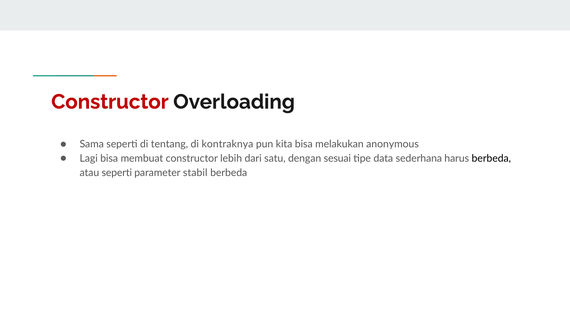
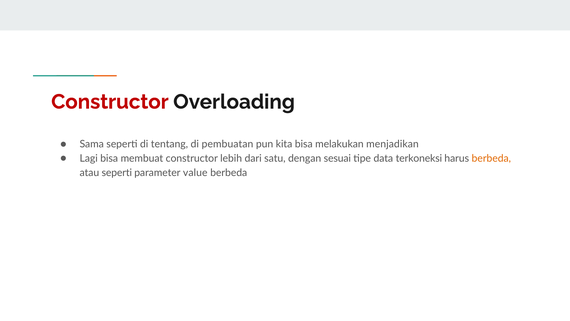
kontraknya: kontraknya -> pembuatan
anonymous: anonymous -> menjadikan
sederhana: sederhana -> terkoneksi
berbeda at (491, 158) colour: black -> orange
stabil: stabil -> value
